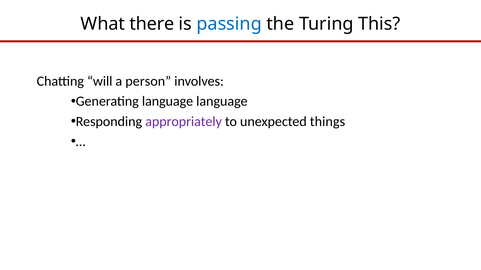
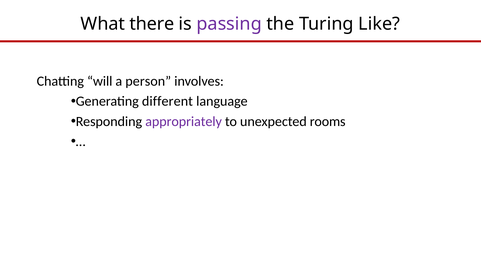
passing colour: blue -> purple
This: This -> Like
Generating language: language -> different
things: things -> rooms
